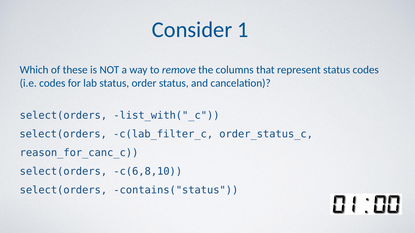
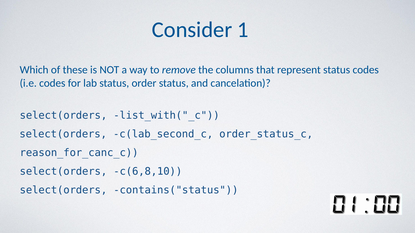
c(lab_filter_c: c(lab_filter_c -> c(lab_second_c
